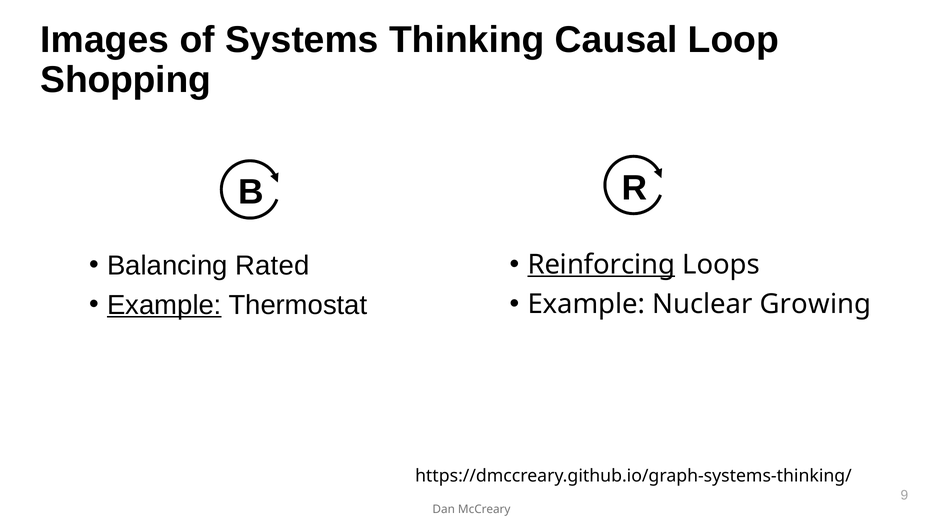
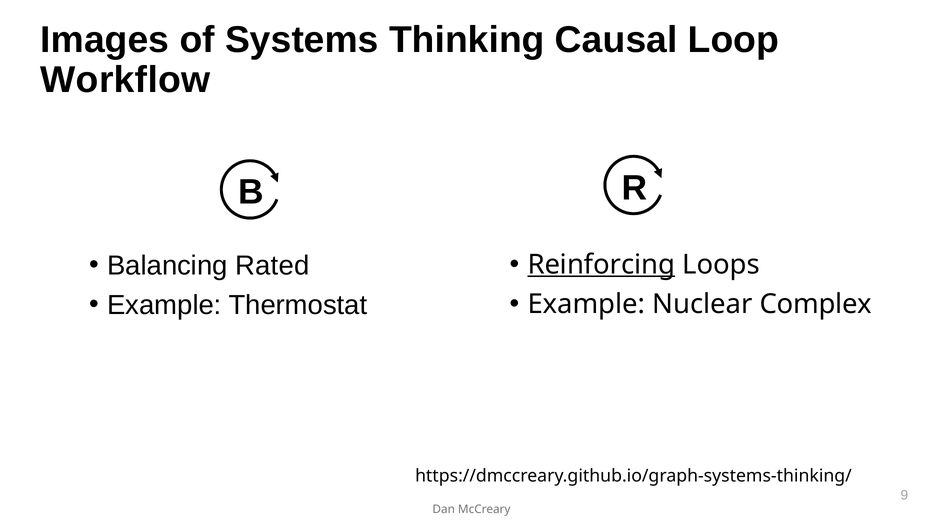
Shopping: Shopping -> Workflow
Growing: Growing -> Complex
Example at (164, 305) underline: present -> none
